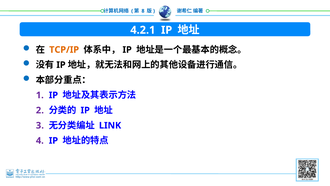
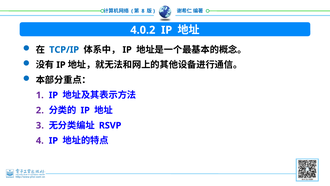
4.2.1: 4.2.1 -> 4.0.2
TCP/IP colour: orange -> blue
LINK: LINK -> RSVP
